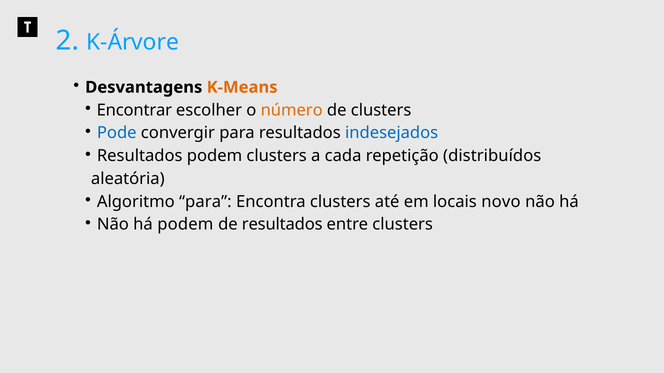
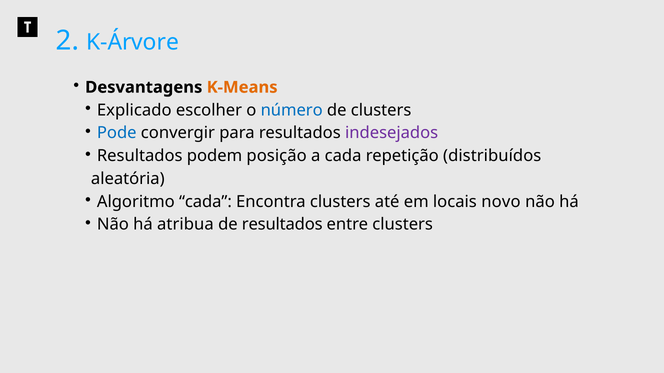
Encontrar: Encontrar -> Explicado
número colour: orange -> blue
indesejados colour: blue -> purple
podem clusters: clusters -> posição
Algoritmo para: para -> cada
há podem: podem -> atribua
